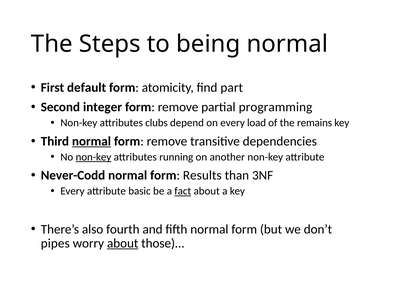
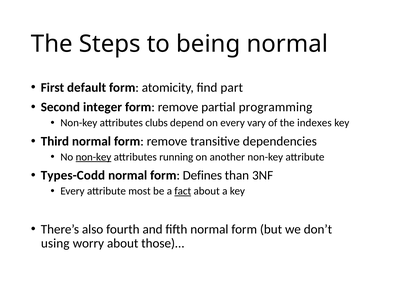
load: load -> vary
remains: remains -> indexes
normal at (91, 141) underline: present -> none
Never-Codd: Never-Codd -> Types-Codd
Results: Results -> Defines
basic: basic -> most
pipes: pipes -> using
about at (123, 243) underline: present -> none
